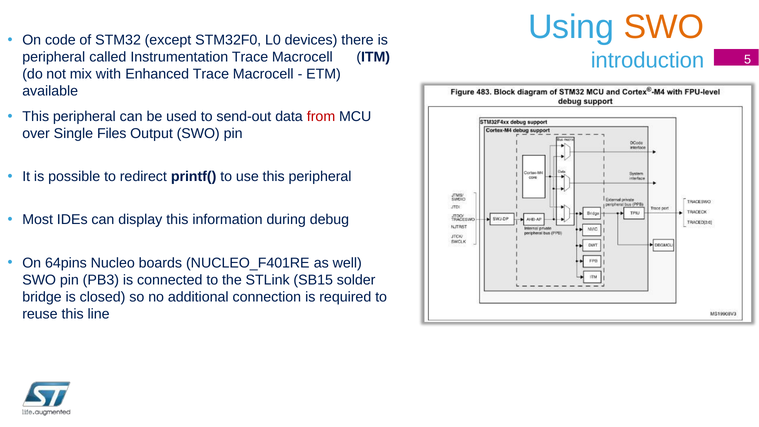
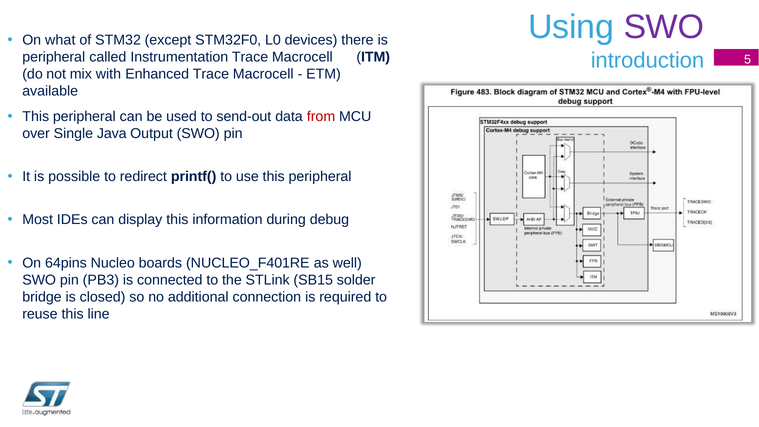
SWO at (664, 27) colour: orange -> purple
code: code -> what
Files: Files -> Java
